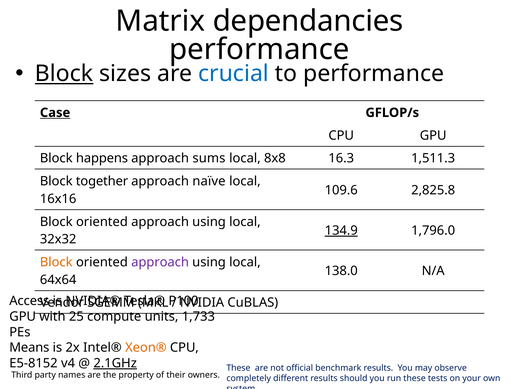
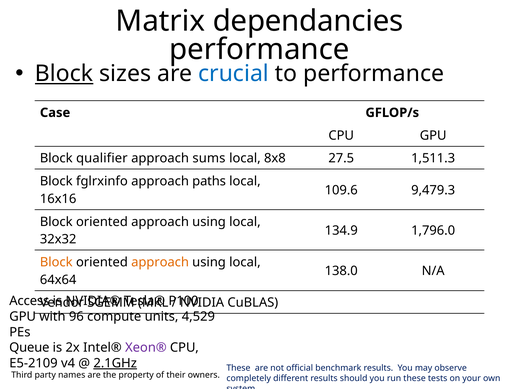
Case underline: present -> none
happens: happens -> qualifier
16.3: 16.3 -> 27.5
together: together -> fglrxinfo
naïve: naïve -> paths
2,825.8: 2,825.8 -> 9,479.3
134.9 underline: present -> none
approach at (160, 262) colour: purple -> orange
25: 25 -> 96
1,733: 1,733 -> 4,529
Means: Means -> Queue
Xeon® colour: orange -> purple
E5-8152: E5-8152 -> E5-2109
